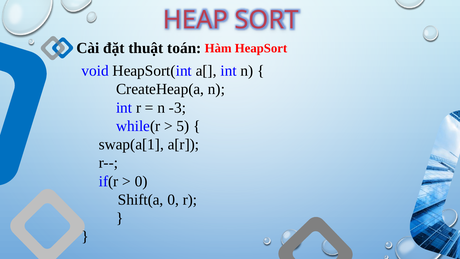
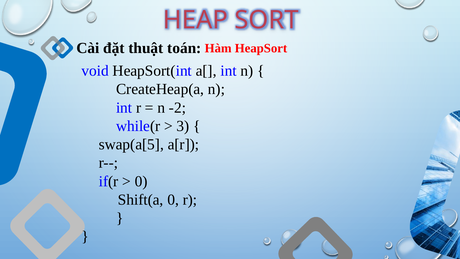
-3: -3 -> -2
5: 5 -> 3
swap(a[1: swap(a[1 -> swap(a[5
